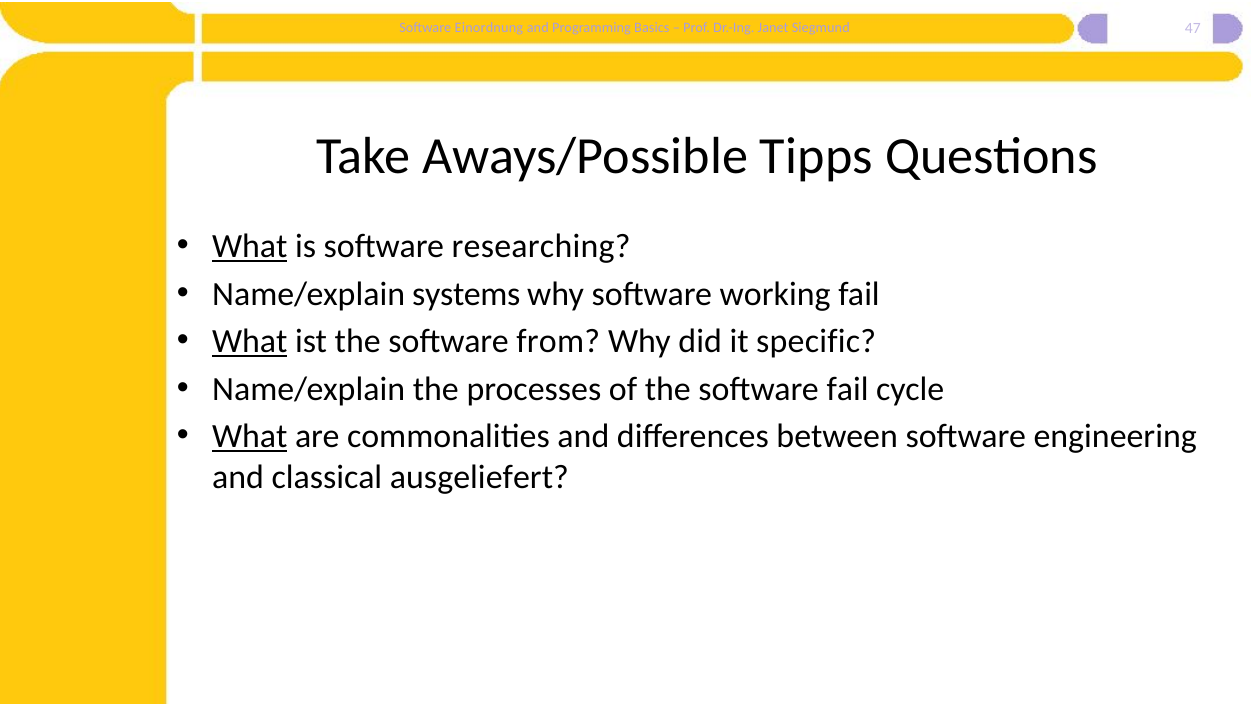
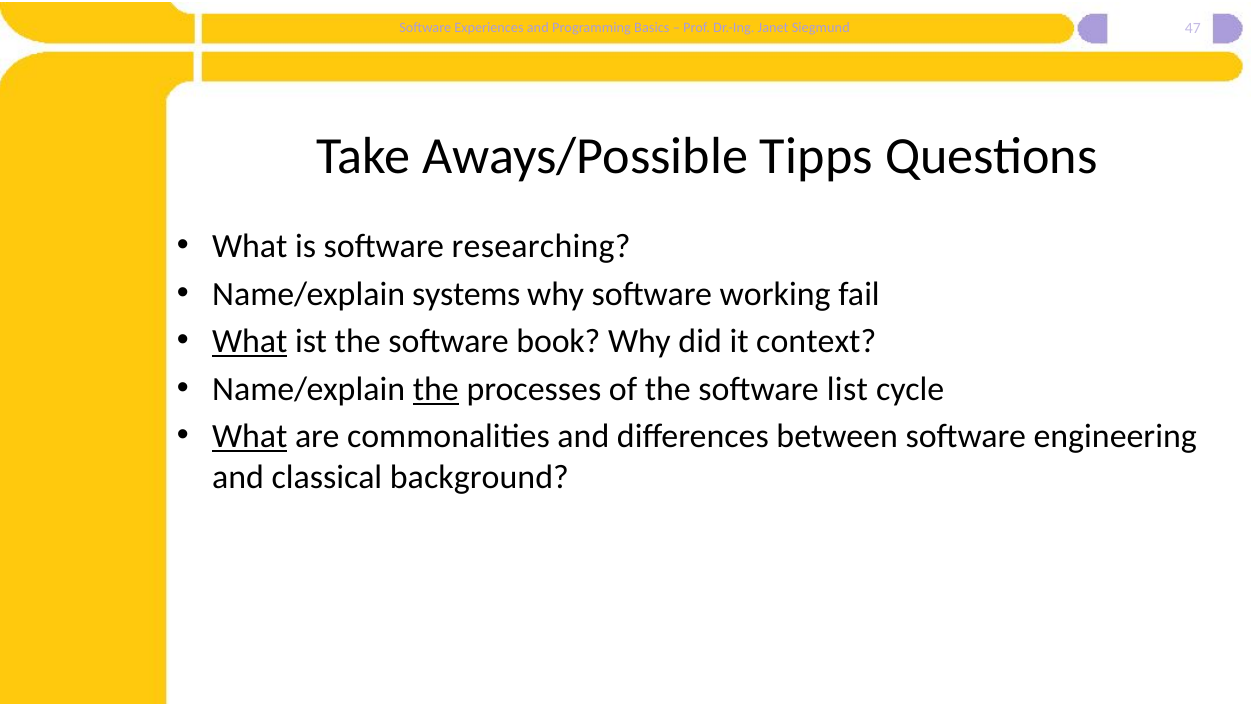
Einordnung: Einordnung -> Experiences
What at (250, 247) underline: present -> none
from: from -> book
specific: specific -> context
the at (436, 389) underline: none -> present
software fail: fail -> list
ausgeliefert: ausgeliefert -> background
